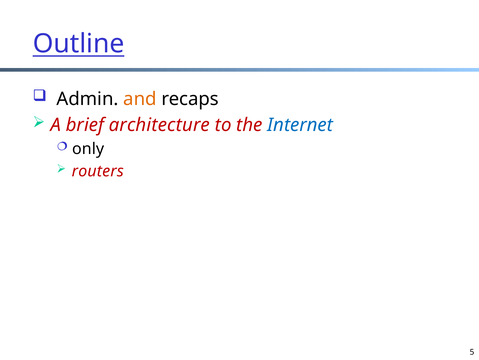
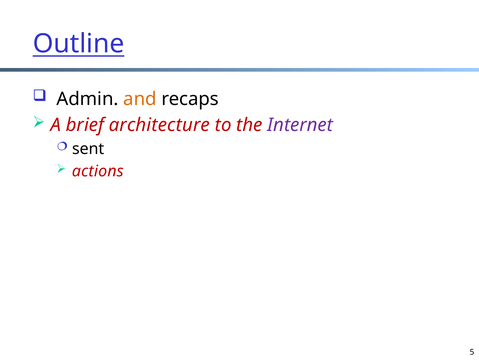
Internet colour: blue -> purple
only: only -> sent
routers: routers -> actions
